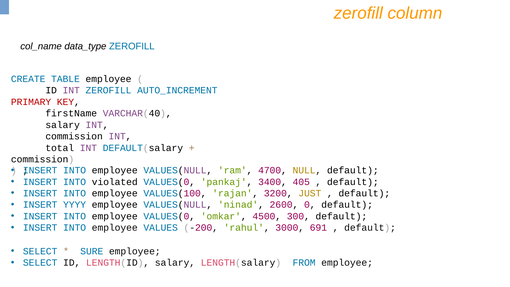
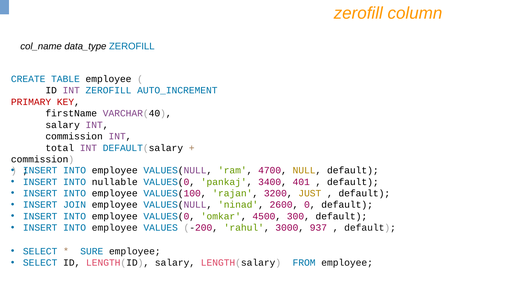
violated: violated -> nullable
405: 405 -> 401
YYYY: YYYY -> JOIN
691: 691 -> 937
